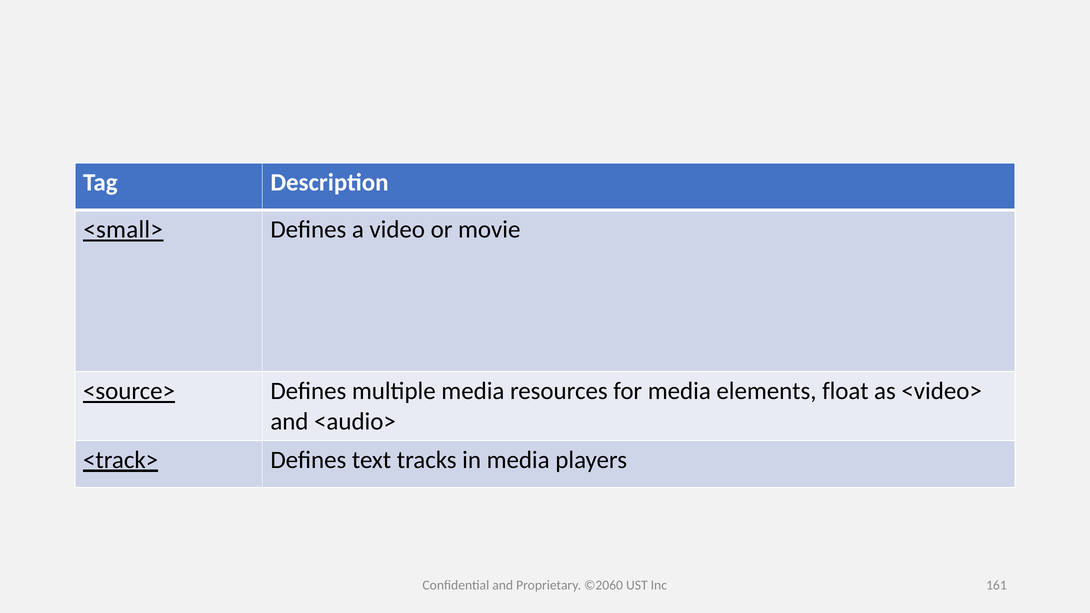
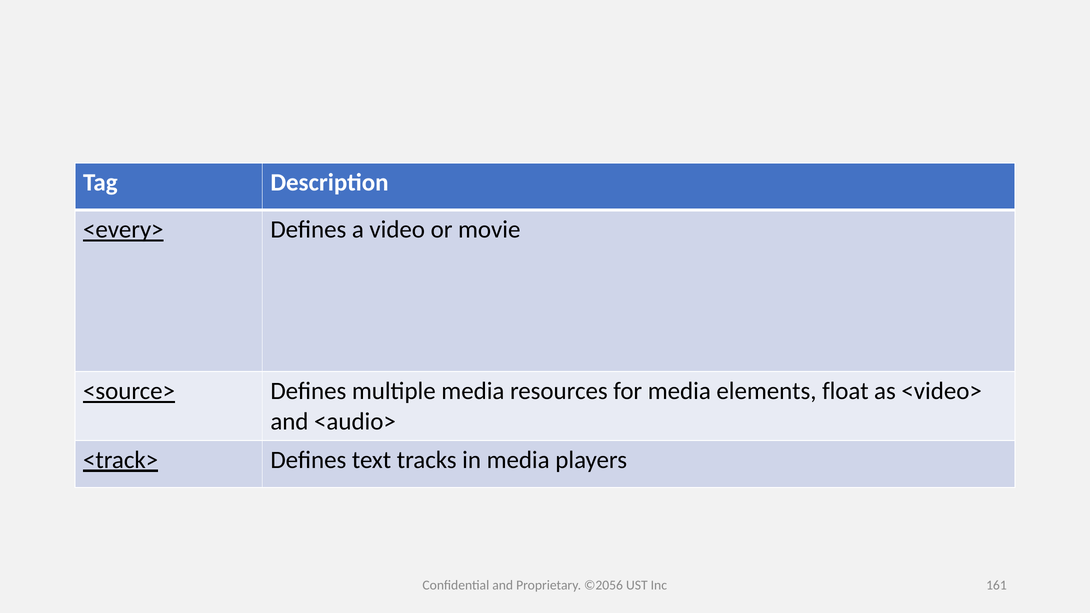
<small>: <small> -> <every>
©2060: ©2060 -> ©2056
